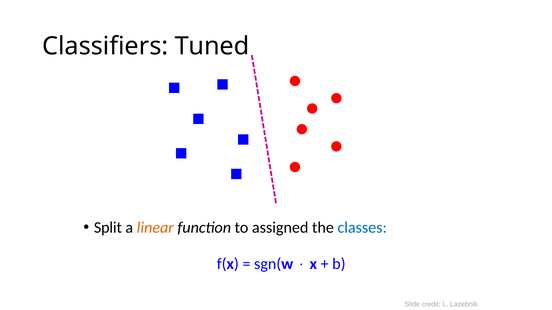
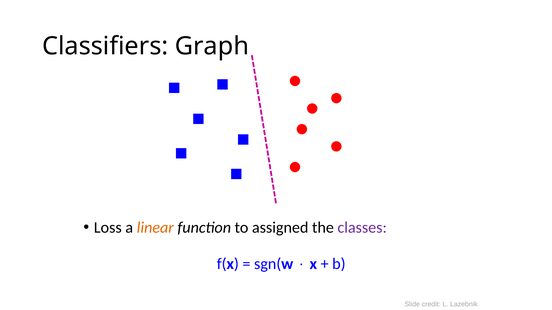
Tuned: Tuned -> Graph
Split: Split -> Loss
classes colour: blue -> purple
